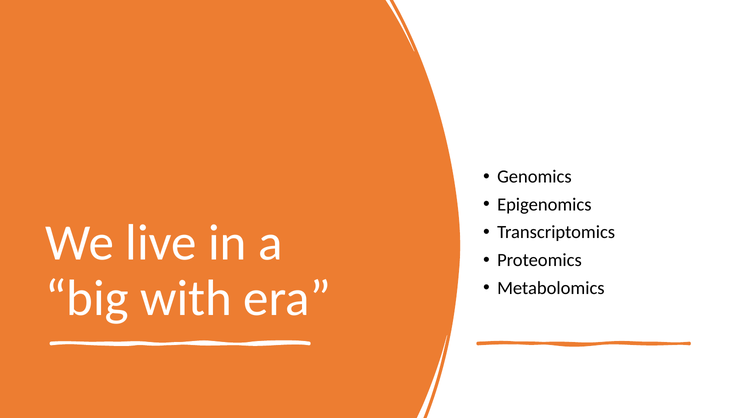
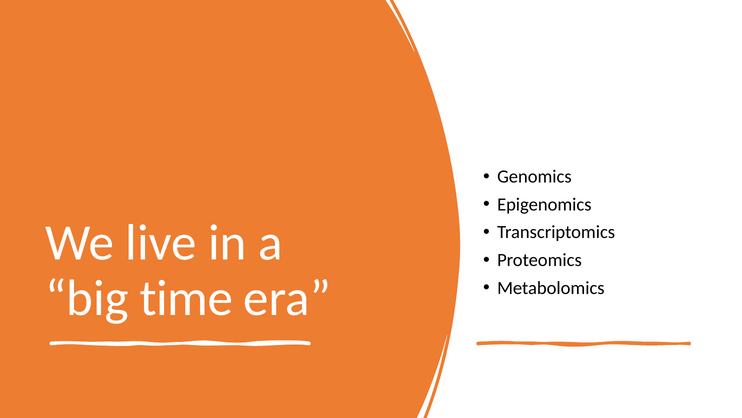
with: with -> time
